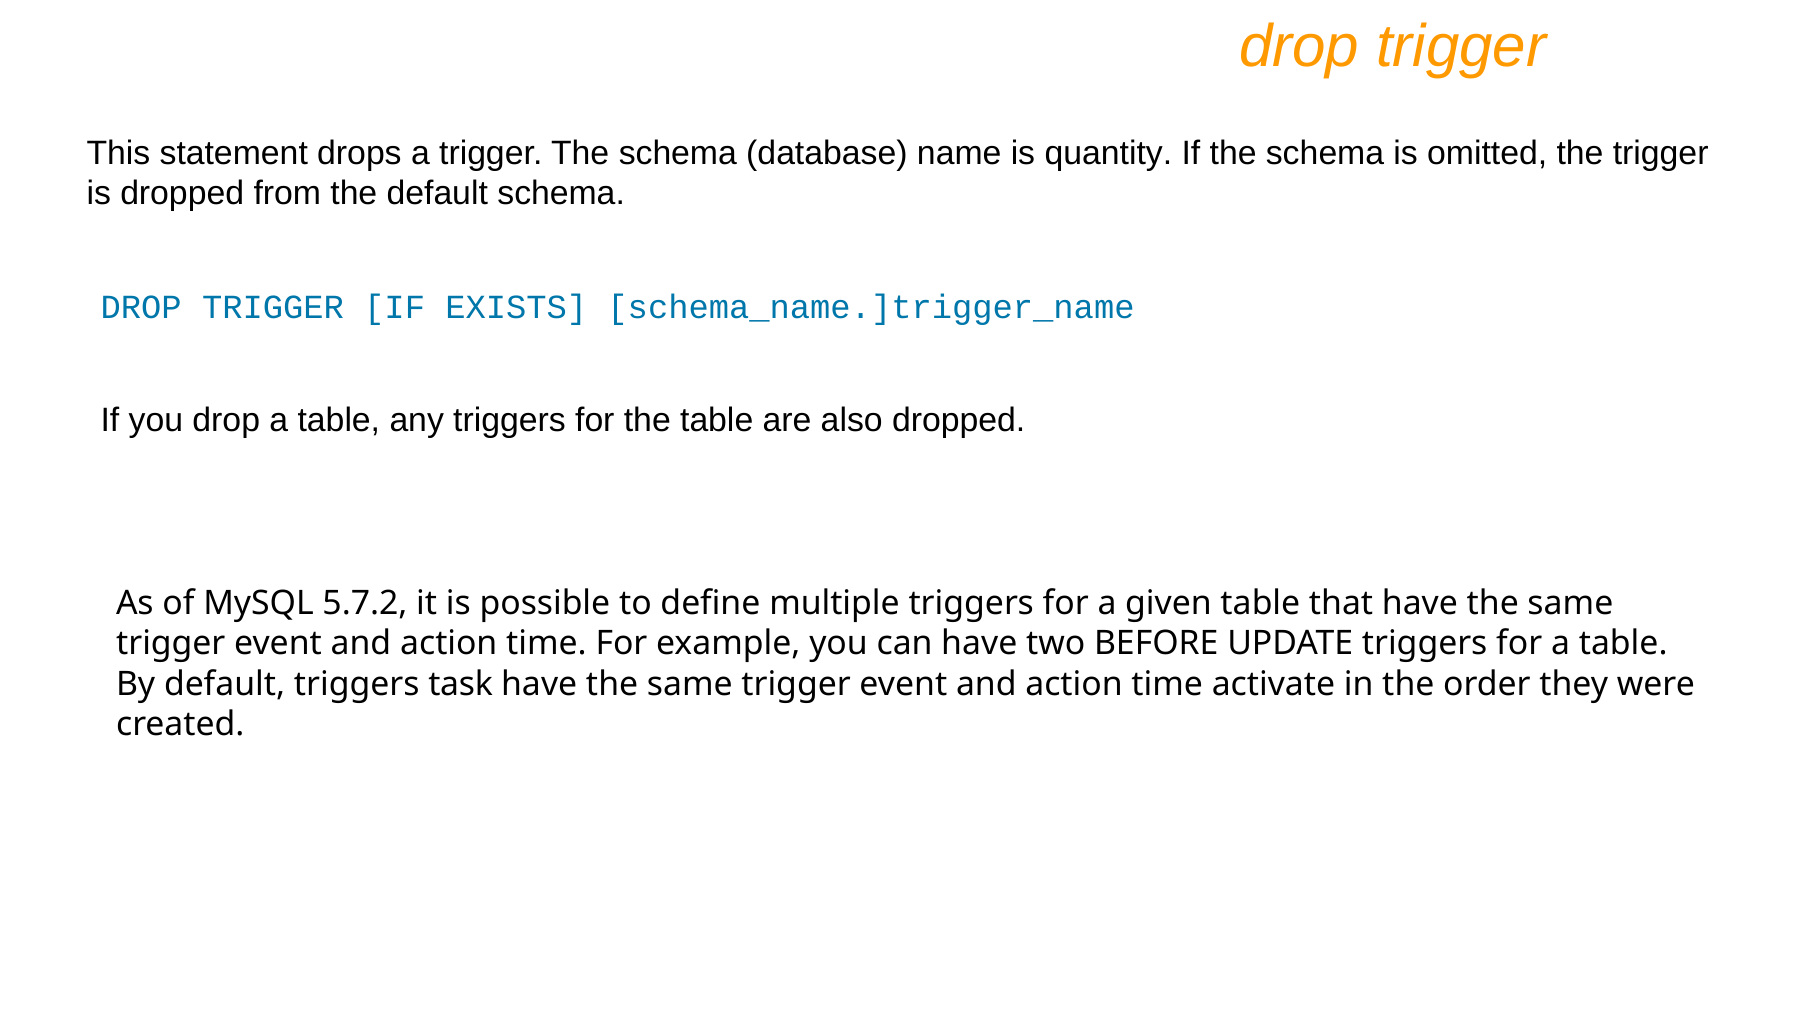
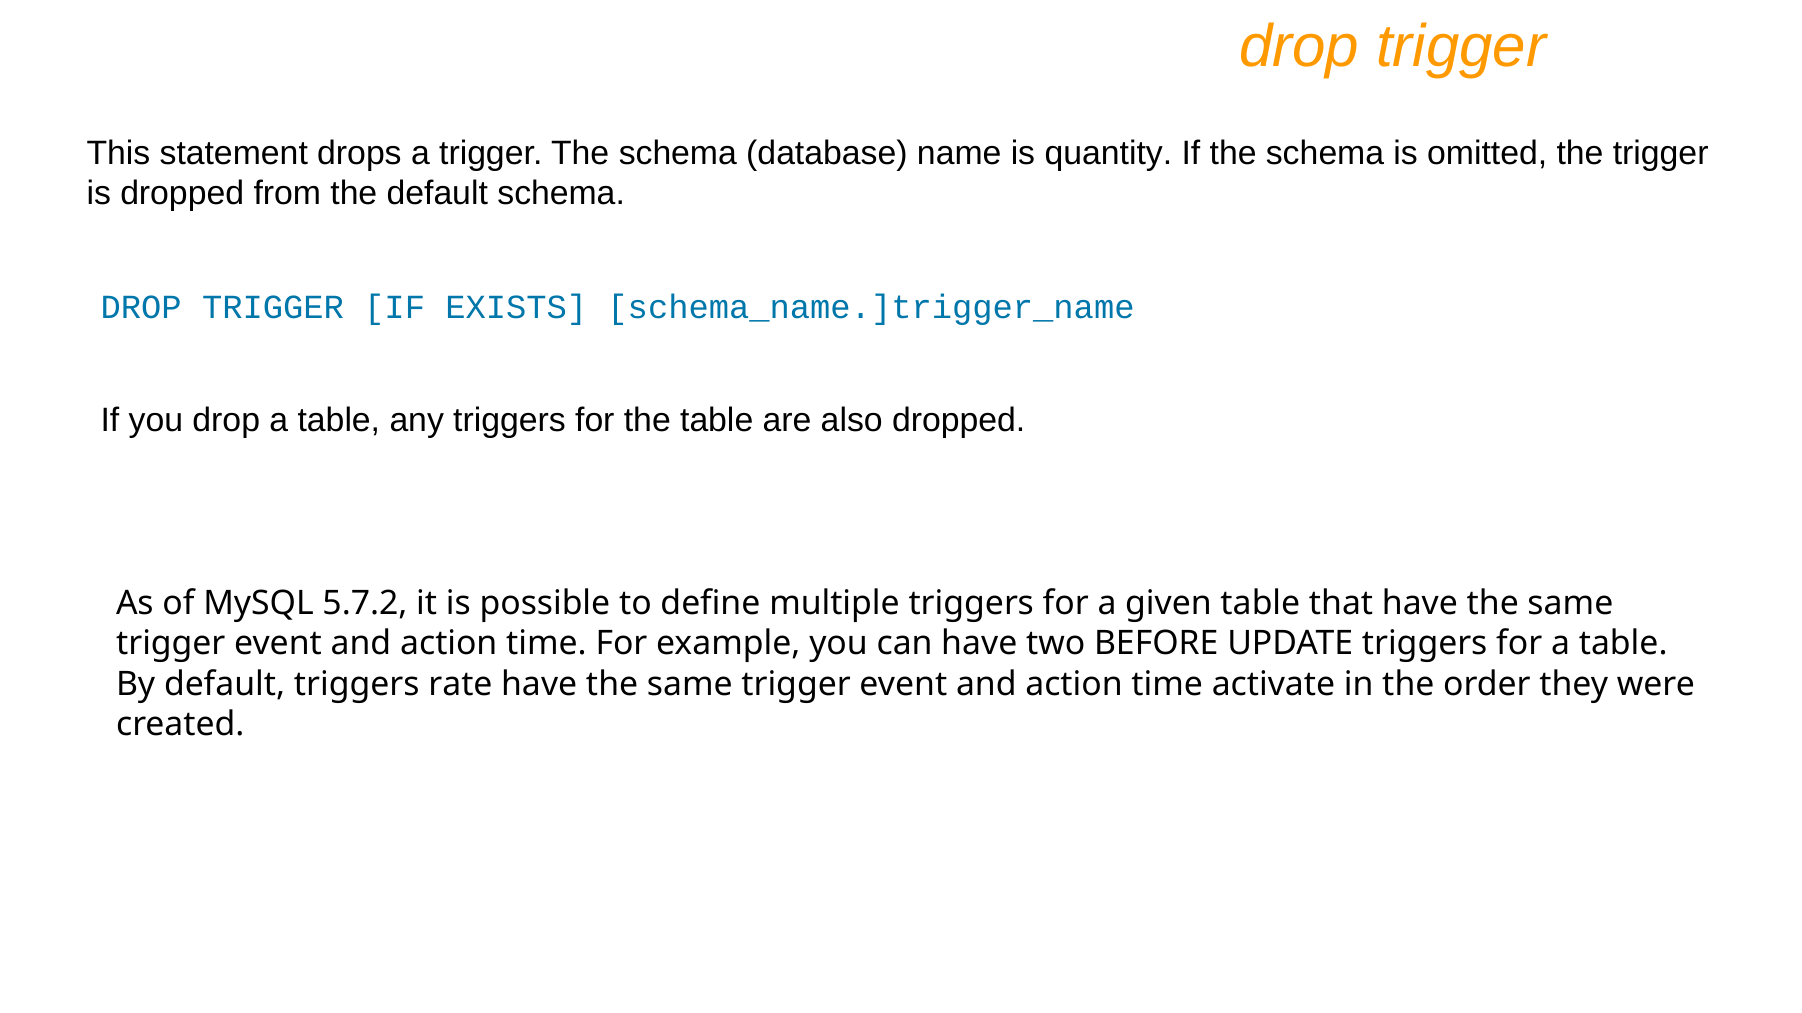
task: task -> rate
